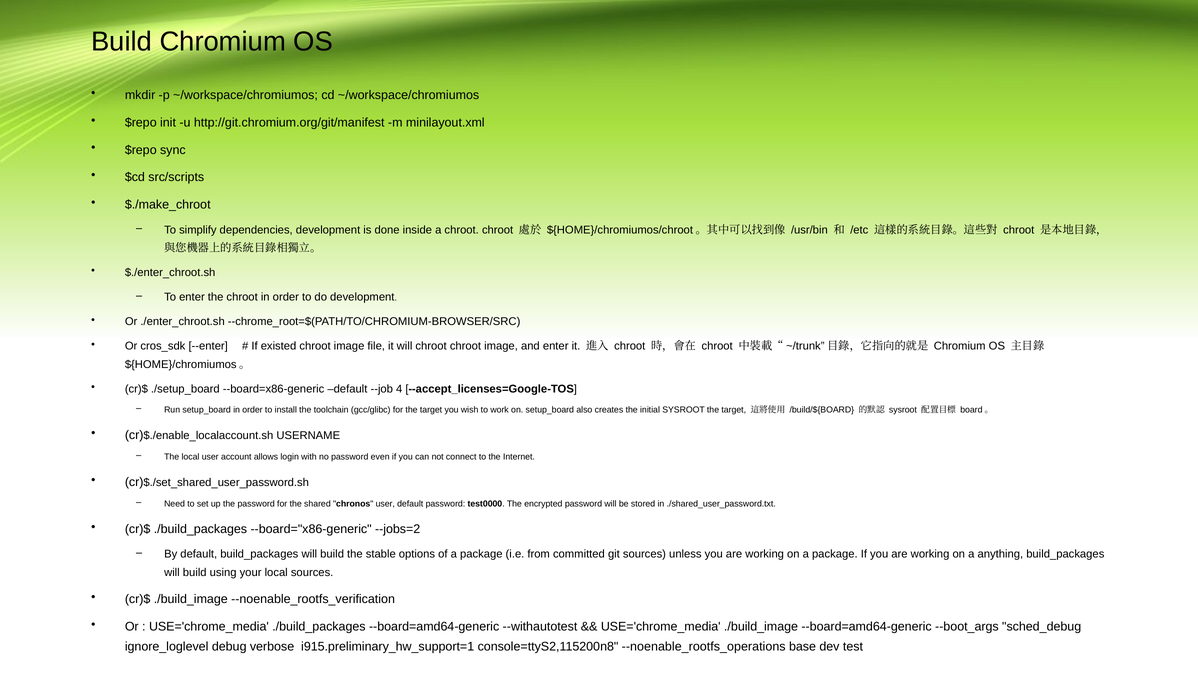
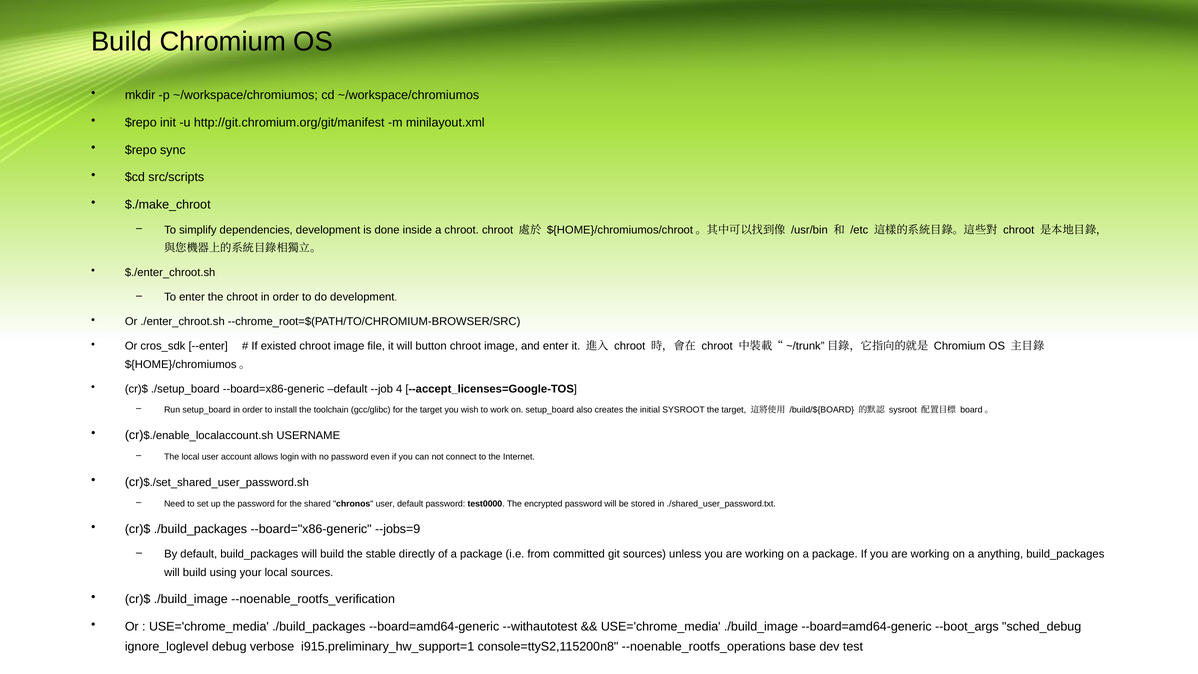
will chroot: chroot -> button
--jobs=2: --jobs=2 -> --jobs=9
options: options -> directly
